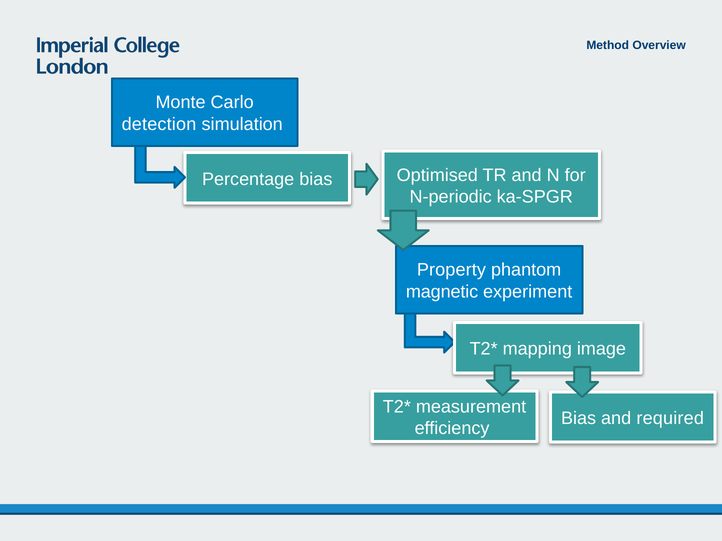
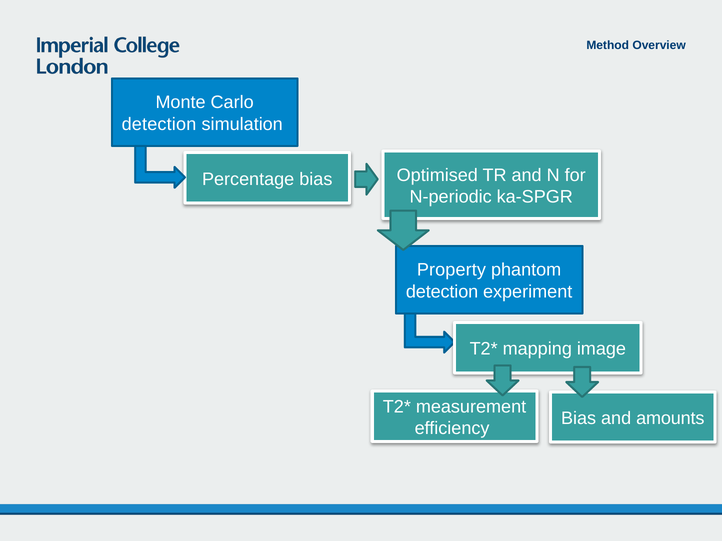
magnetic at (442, 292): magnetic -> detection
required: required -> amounts
